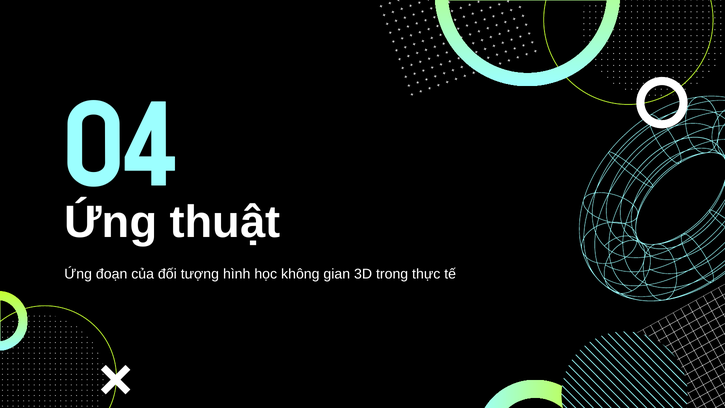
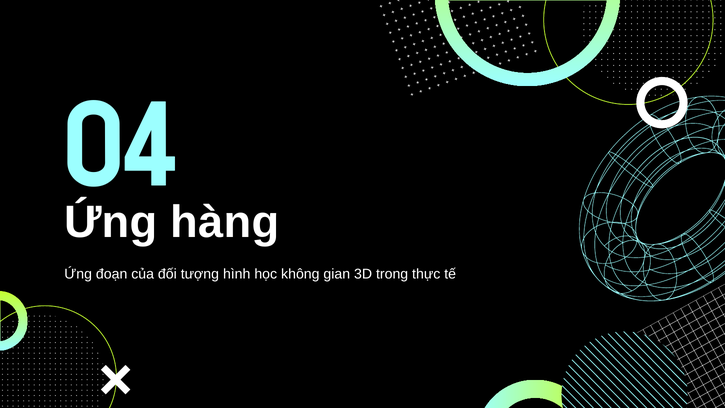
thuật: thuật -> hàng
